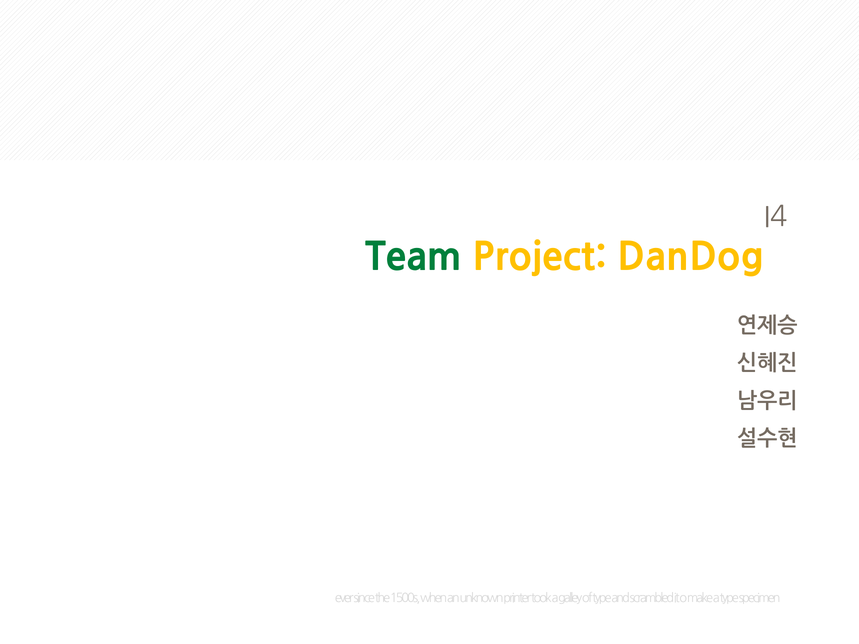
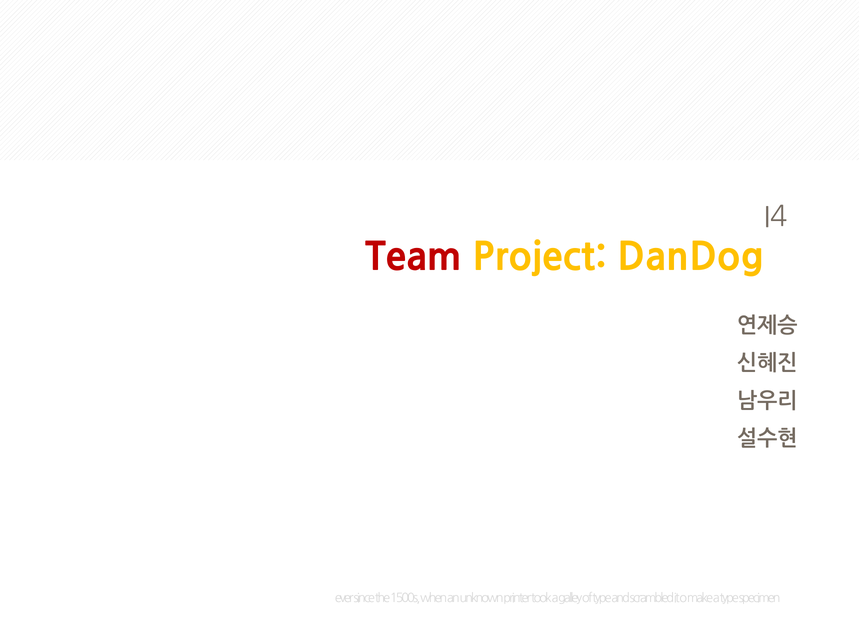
Team colour: green -> red
